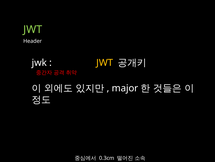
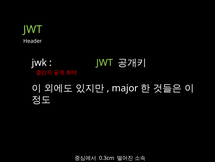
JWT at (105, 62) colour: yellow -> light green
